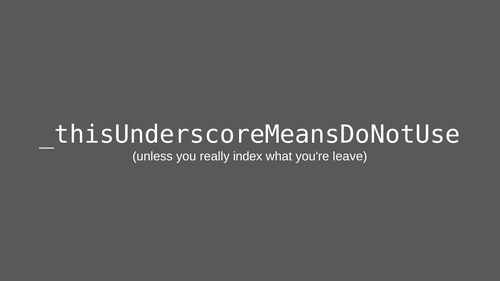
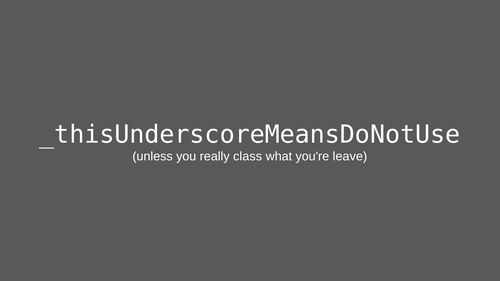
index: index -> class
